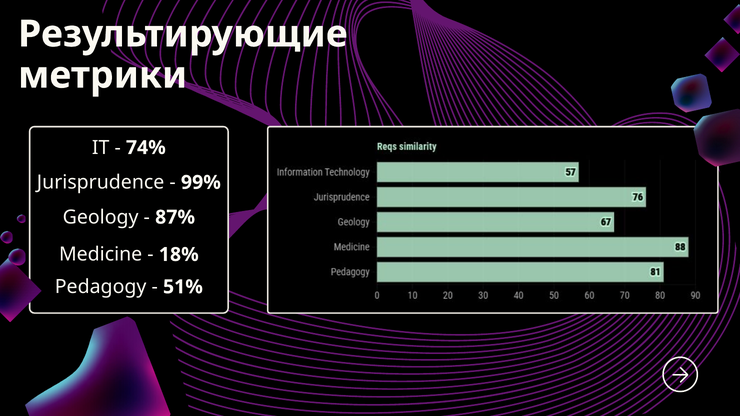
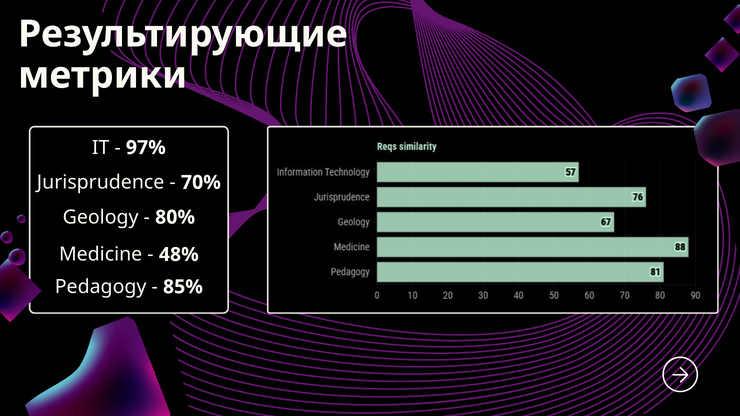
74%: 74% -> 97%
99%: 99% -> 70%
87%: 87% -> 80%
18%: 18% -> 48%
51%: 51% -> 85%
